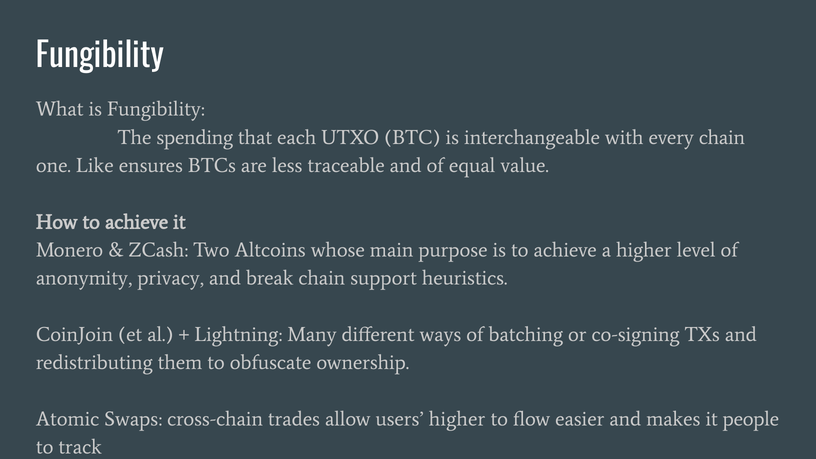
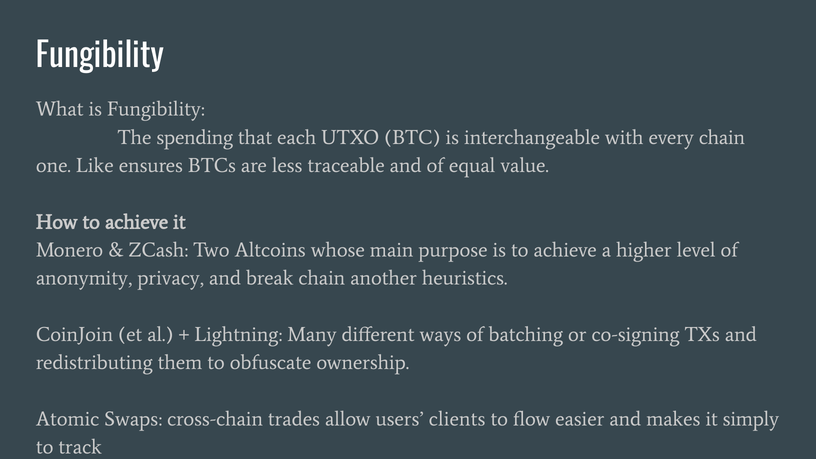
support: support -> another
users higher: higher -> clients
people: people -> simply
